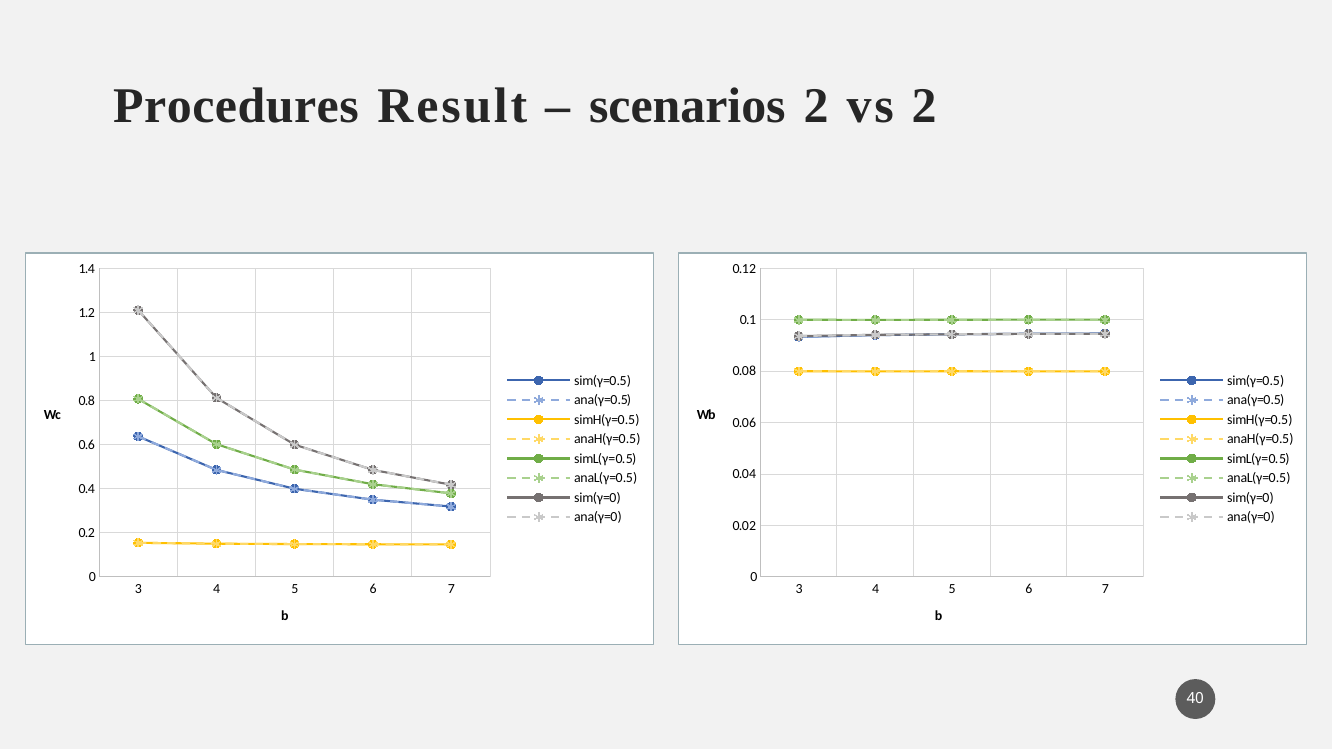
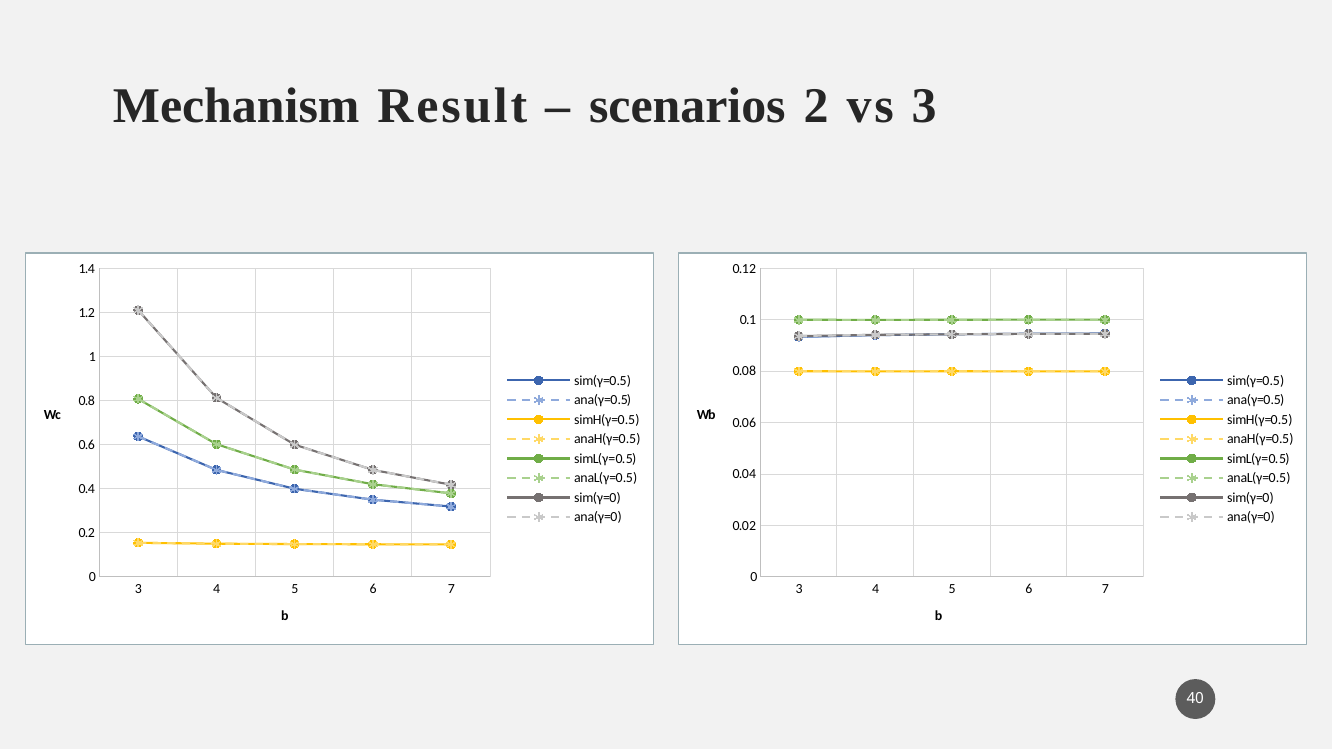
Procedures: Procedures -> Mechanism
vs 2: 2 -> 3
